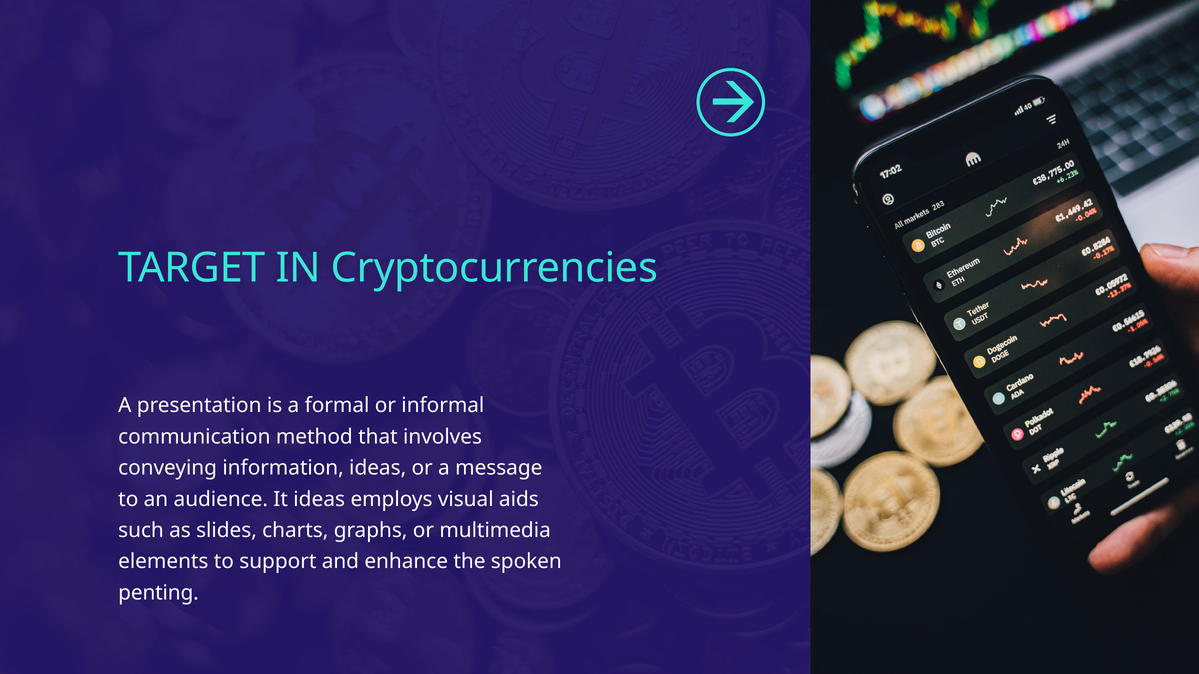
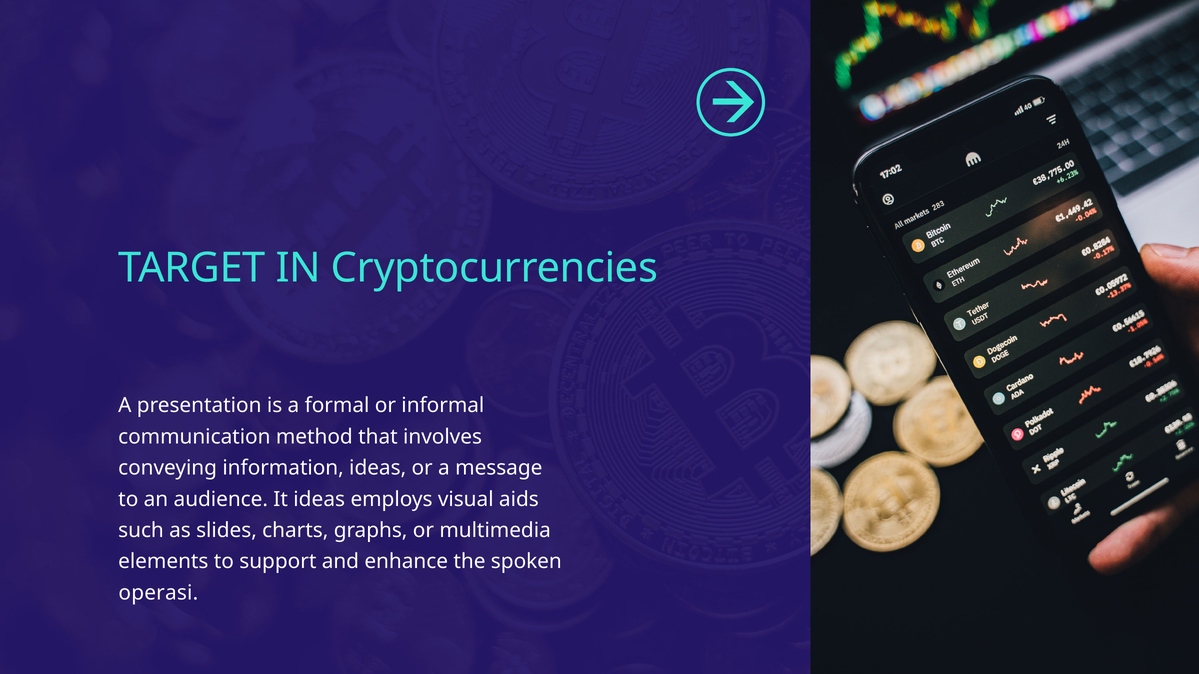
penting: penting -> operasi
